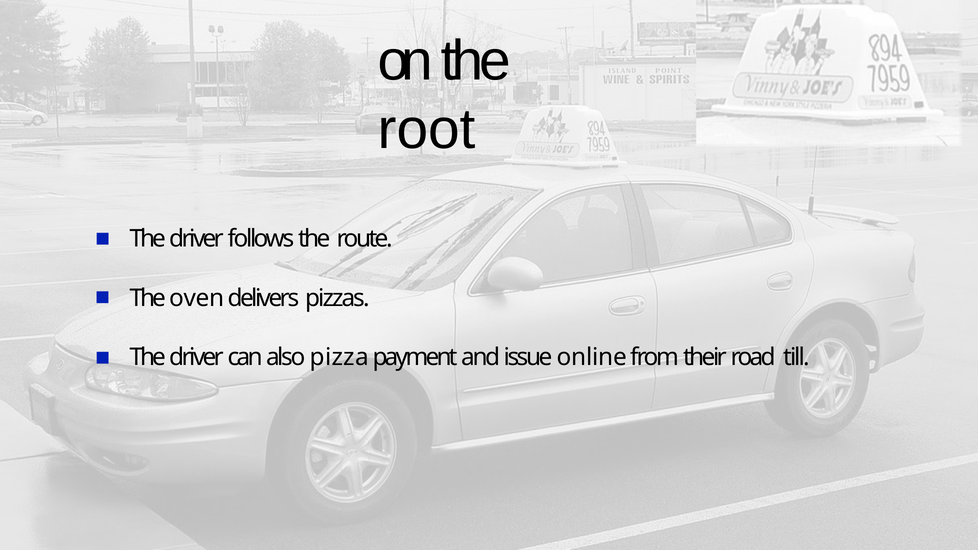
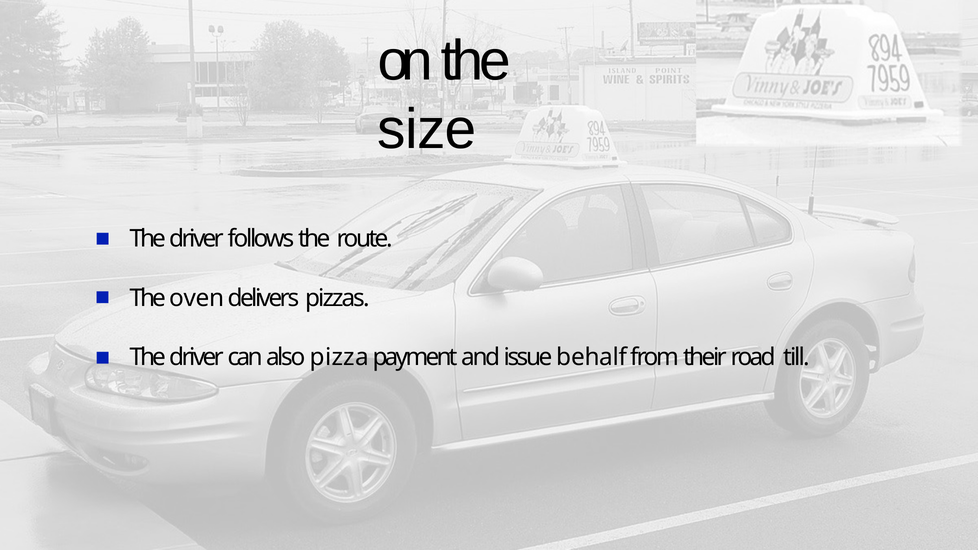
root: root -> size
online: online -> behalf
